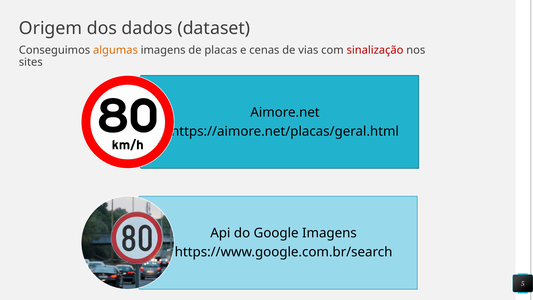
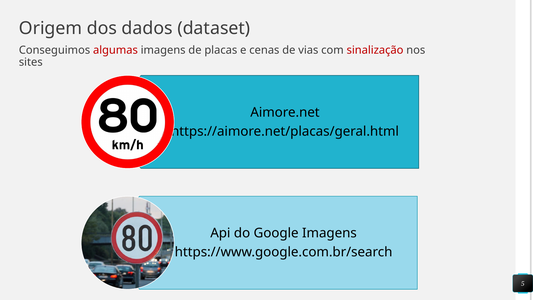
algumas colour: orange -> red
